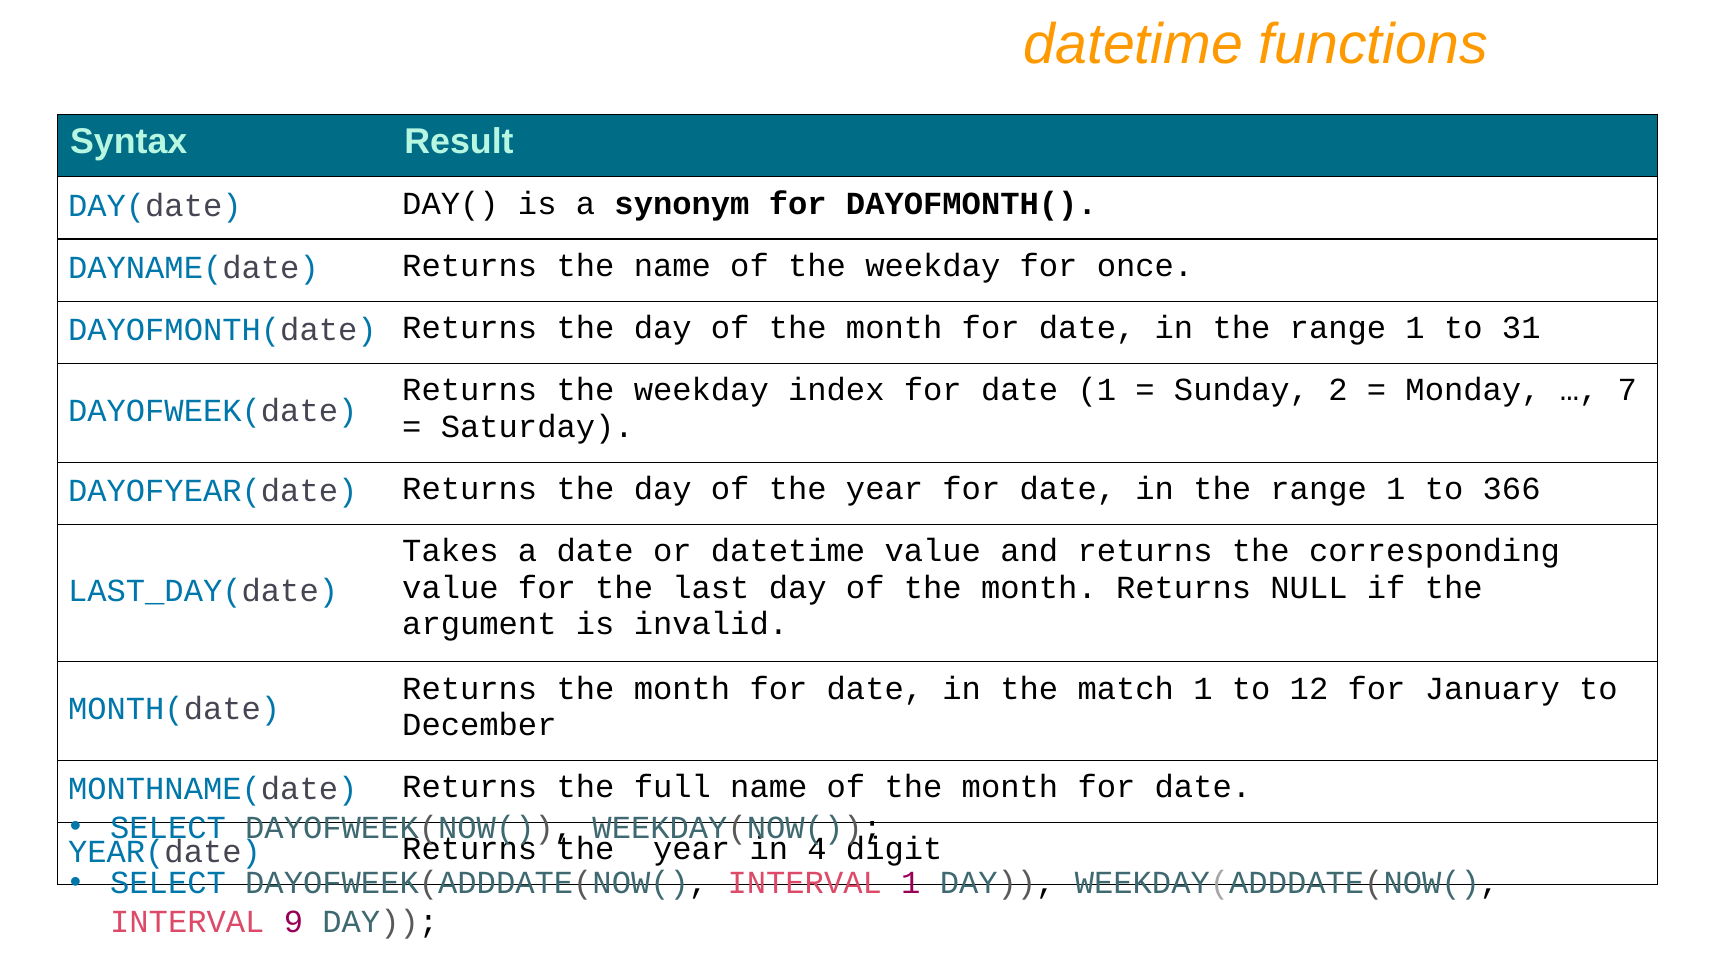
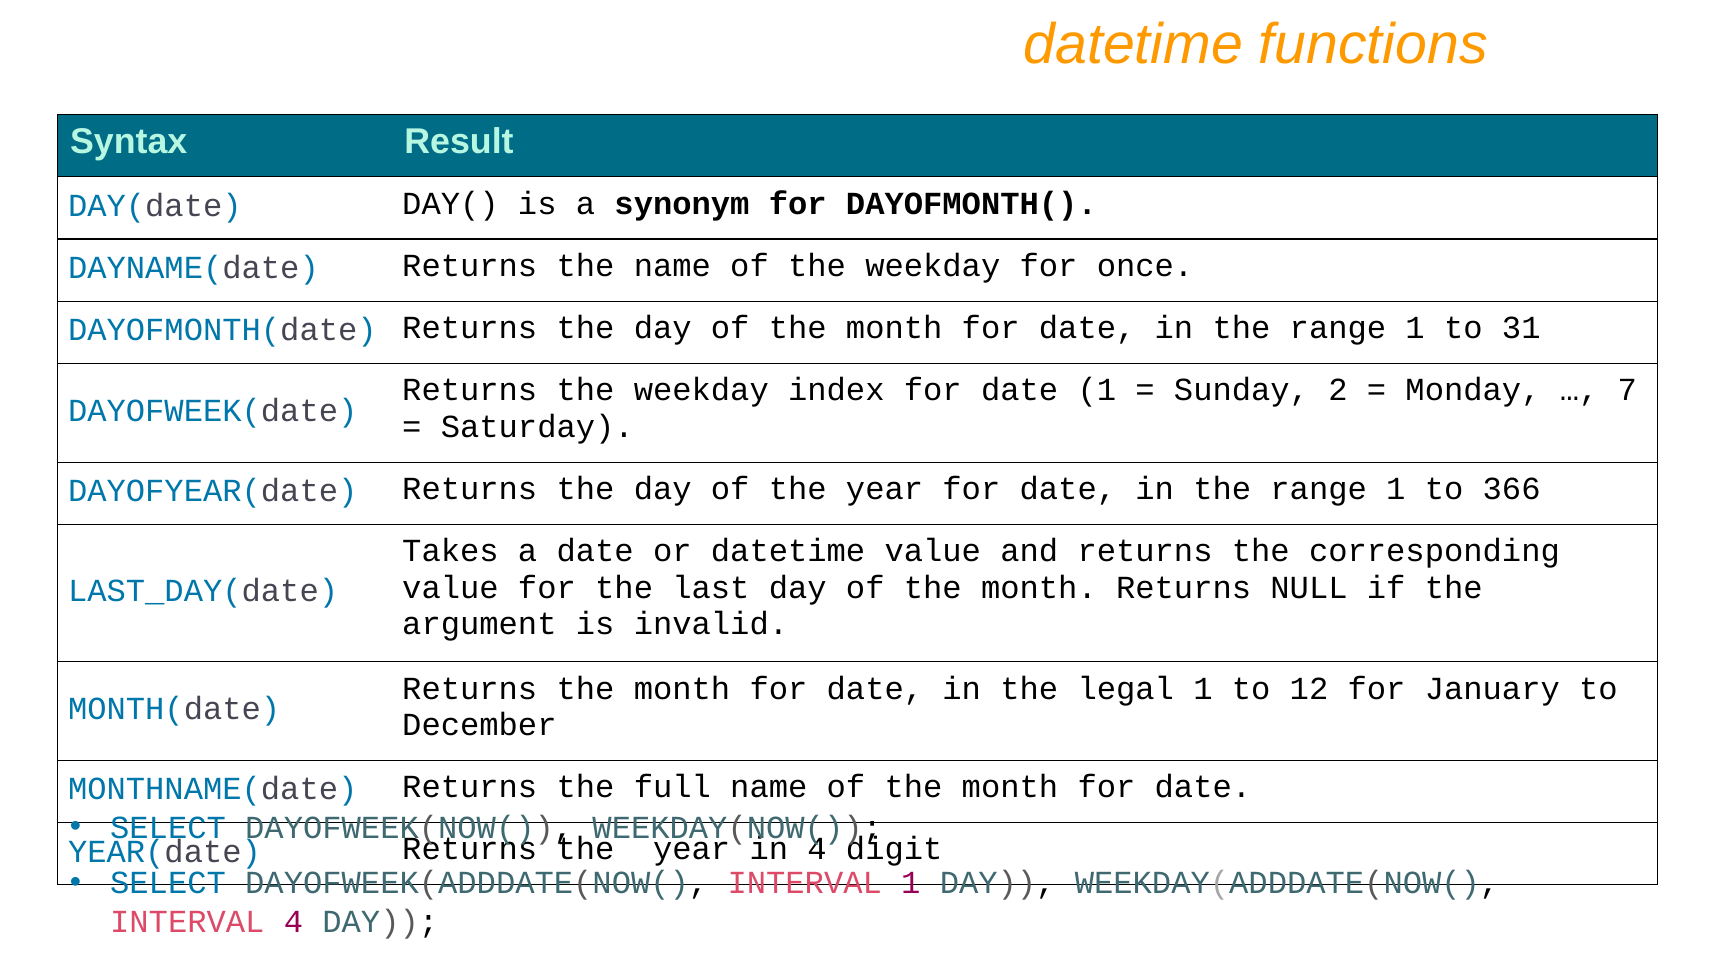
match: match -> legal
INTERVAL 9: 9 -> 4
